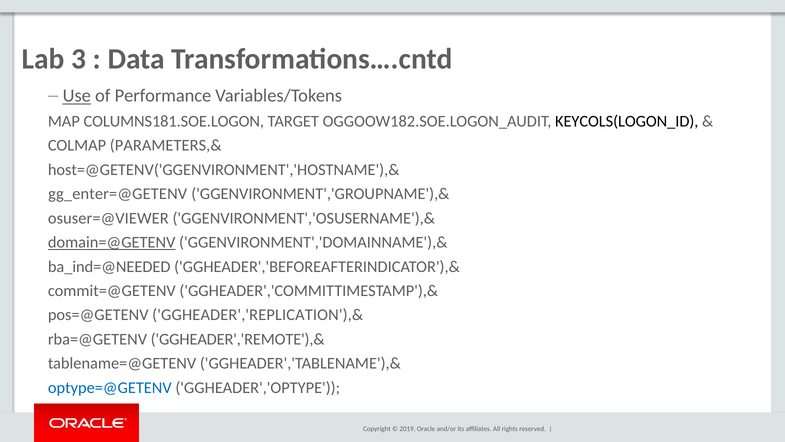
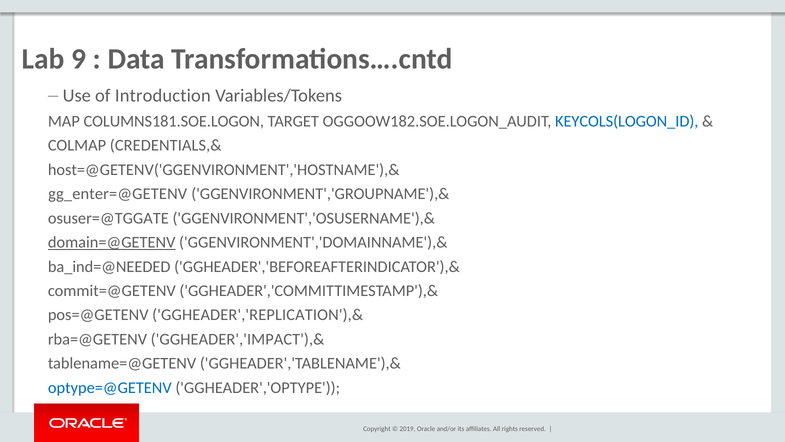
3: 3 -> 9
Use underline: present -> none
Performance: Performance -> Introduction
KEYCOLS(LOGON_ID colour: black -> blue
PARAMETERS,&: PARAMETERS,& -> CREDENTIALS,&
osuser=@VIEWER: osuser=@VIEWER -> osuser=@TGGATE
GGHEADER','REMOTE'),&: GGHEADER','REMOTE'),& -> GGHEADER','IMPACT'),&
